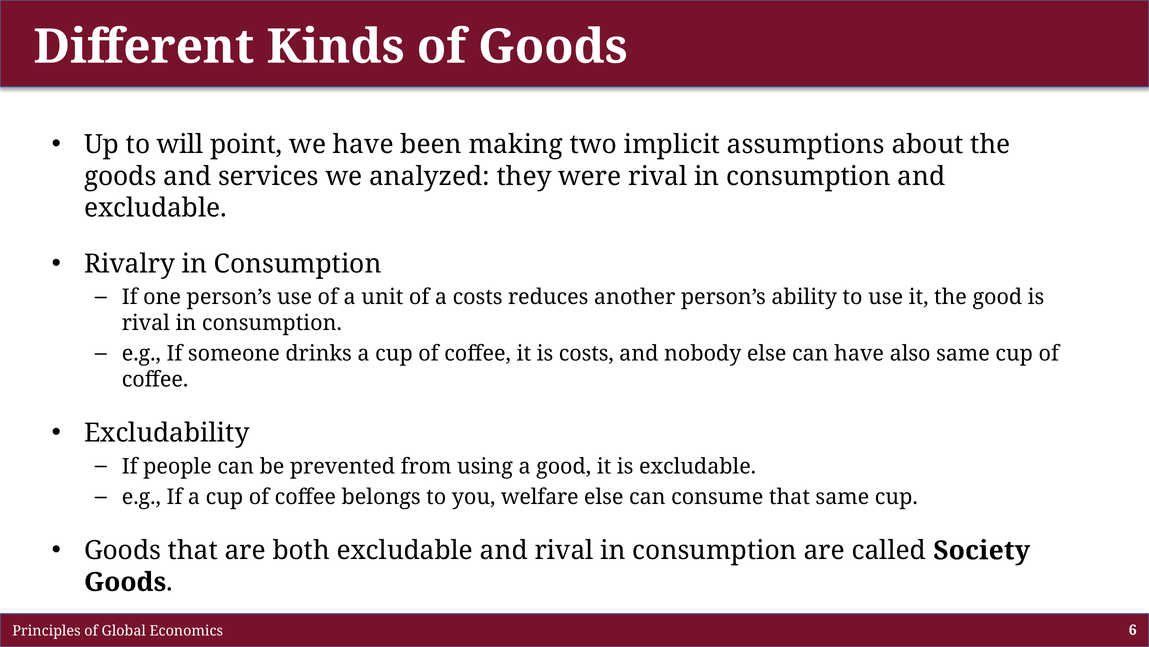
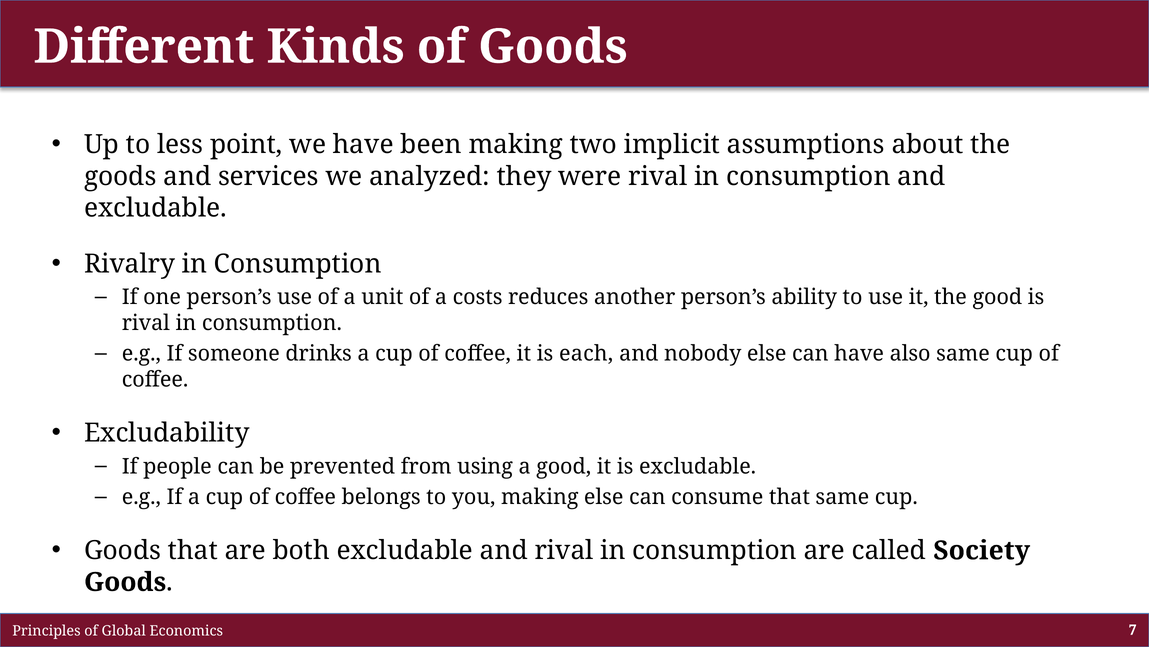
will: will -> less
is costs: costs -> each
you welfare: welfare -> making
6: 6 -> 7
